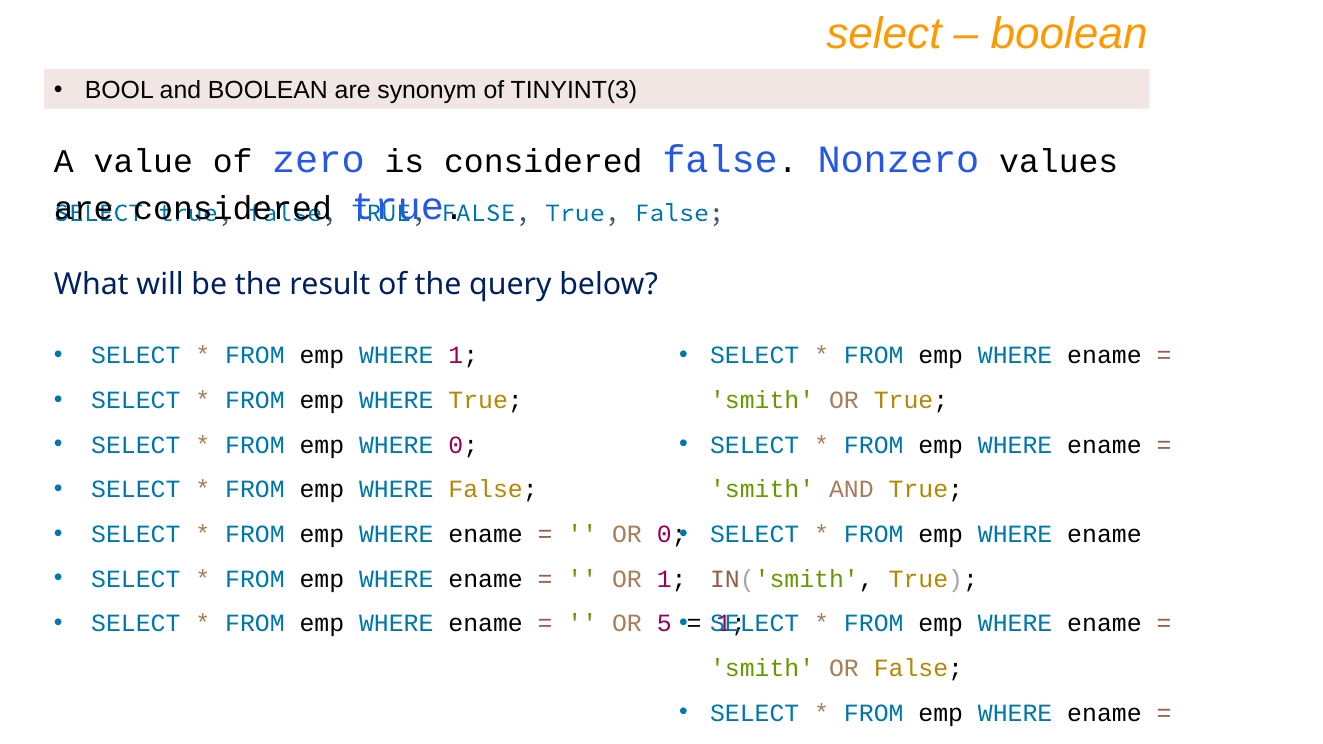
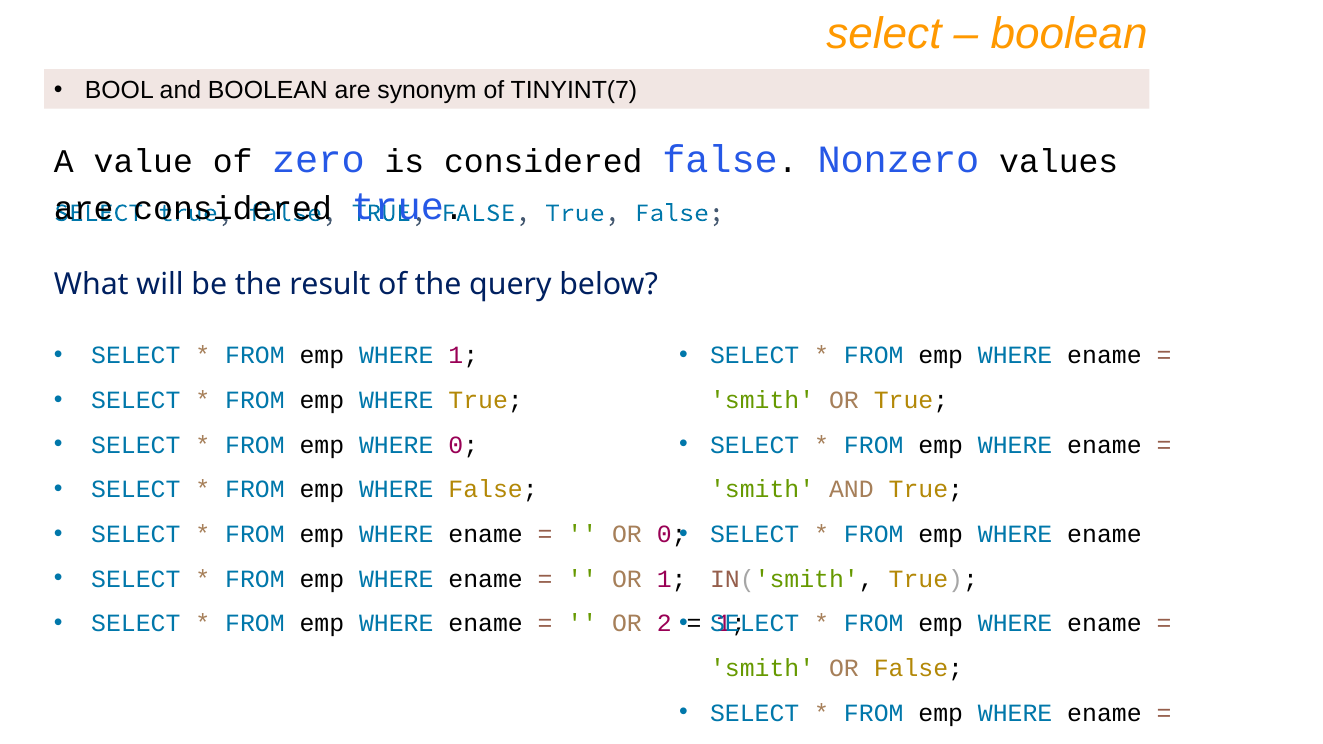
TINYINT(3: TINYINT(3 -> TINYINT(7
5: 5 -> 2
